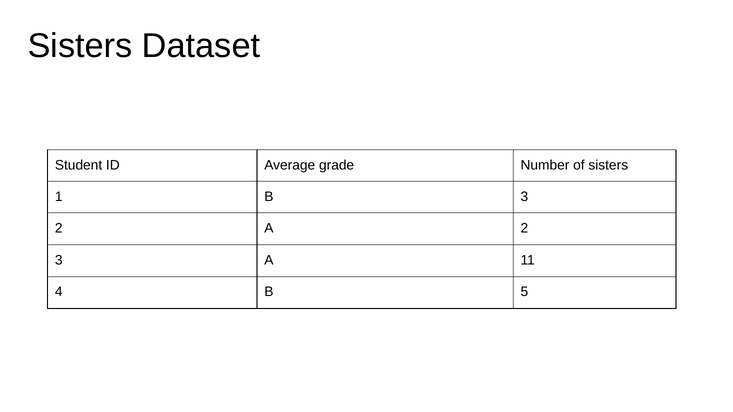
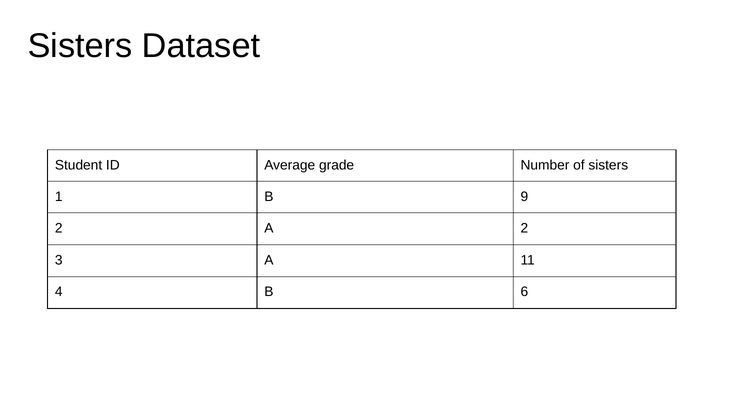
B 3: 3 -> 9
5: 5 -> 6
